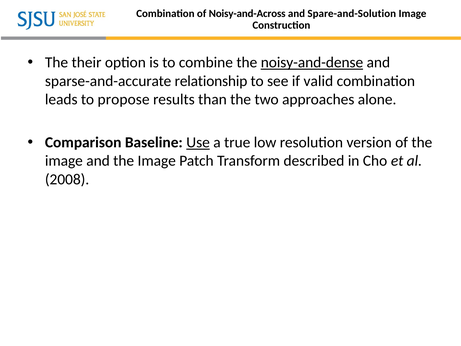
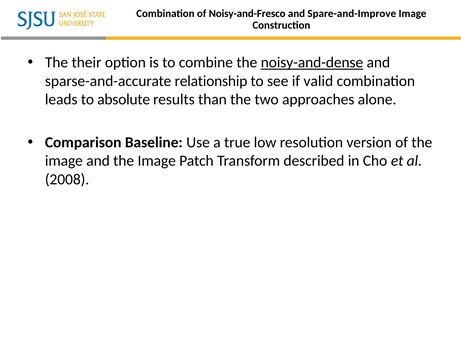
Noisy-and-Across: Noisy-and-Across -> Noisy-and-Fresco
Spare-and-Solution: Spare-and-Solution -> Spare-and-Improve
propose: propose -> absolute
Use underline: present -> none
